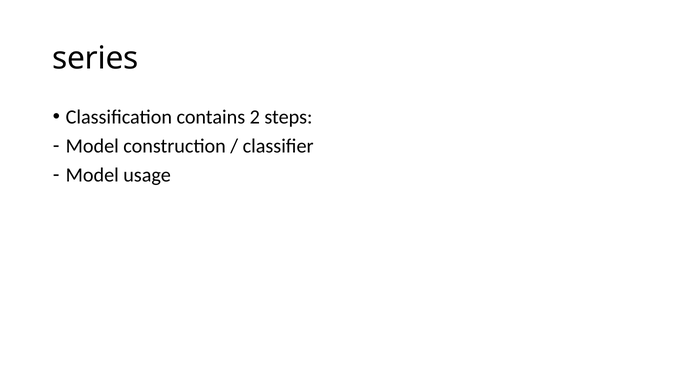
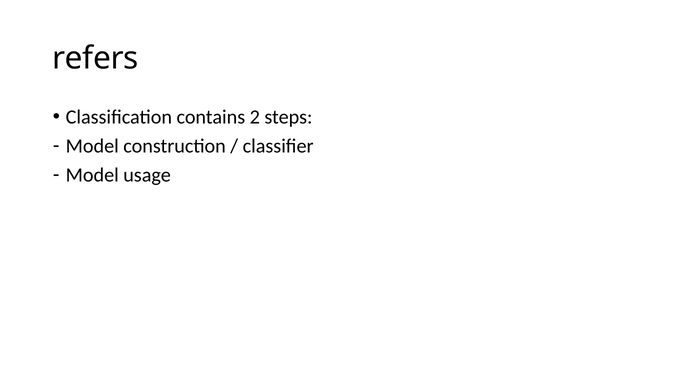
series: series -> refers
